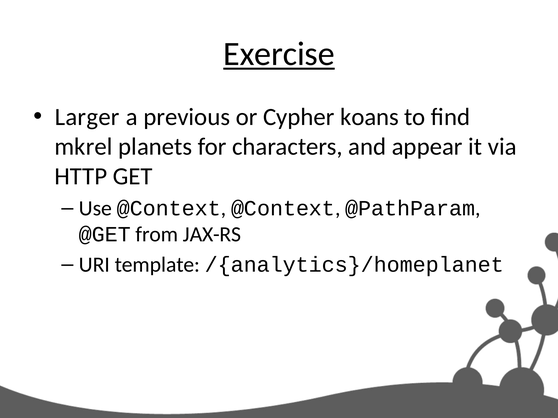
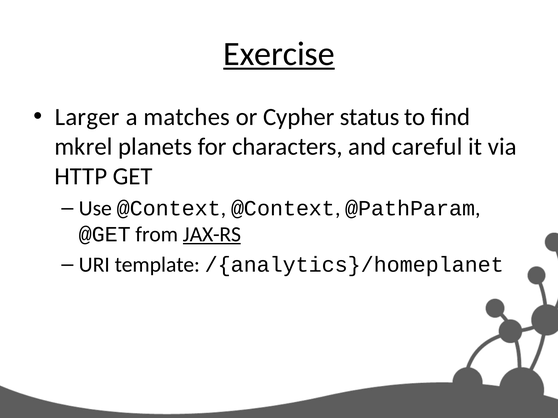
previous: previous -> matches
koans: koans -> status
appear: appear -> careful
JAX-RS underline: none -> present
